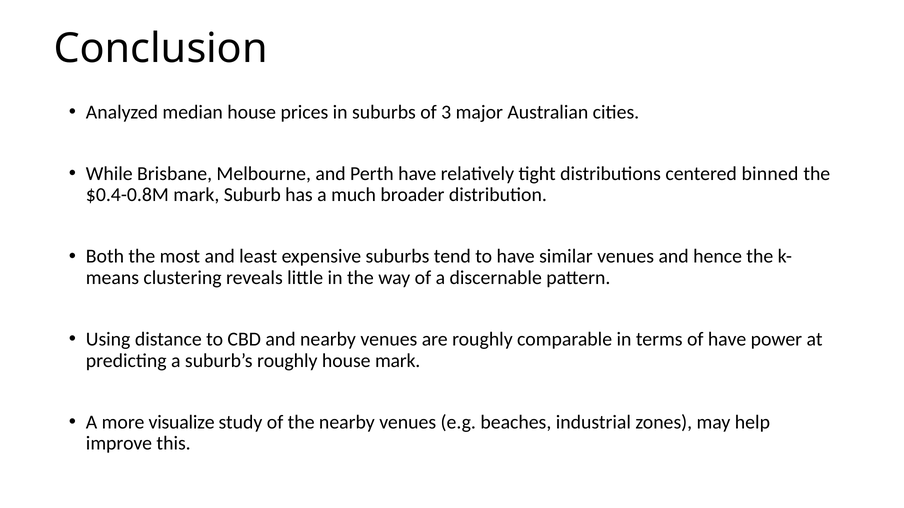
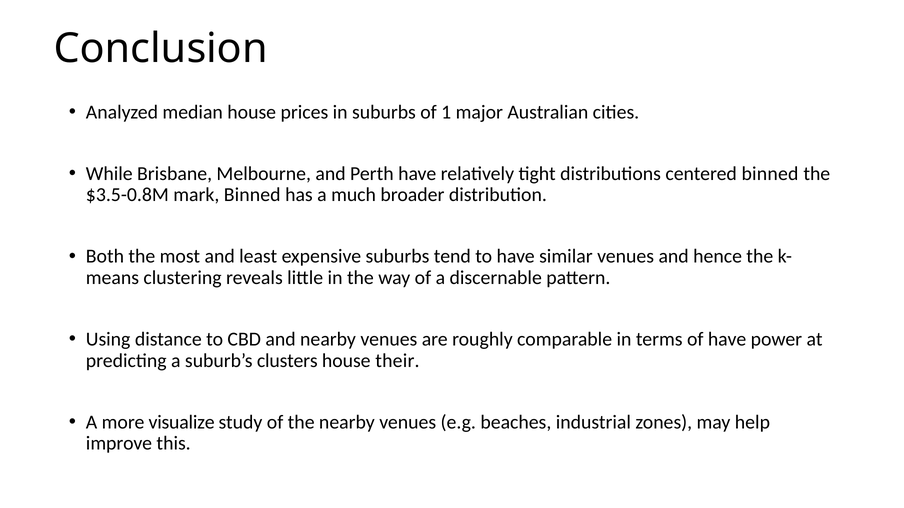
3: 3 -> 1
$0.4-0.8M: $0.4-0.8M -> $3.5-0.8M
mark Suburb: Suburb -> Binned
suburb’s roughly: roughly -> clusters
house mark: mark -> their
